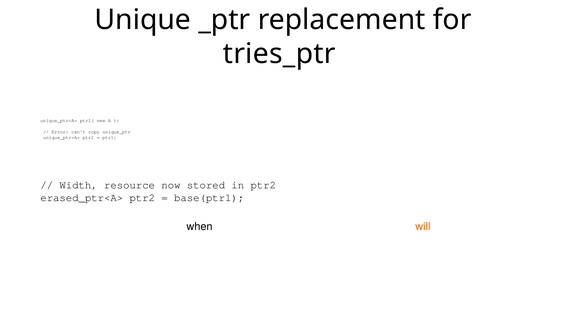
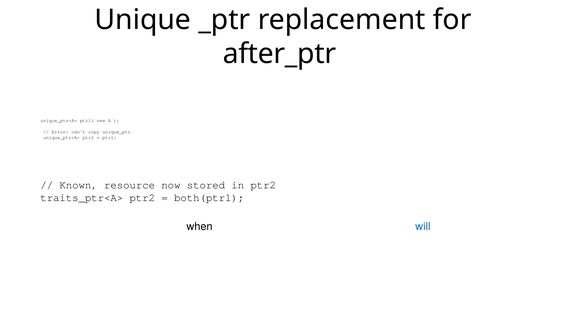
tries_ptr: tries_ptr -> after_ptr
Width: Width -> Known
erased_ptr<A>: erased_ptr<A> -> traits_ptr<A>
base(ptr1: base(ptr1 -> both(ptr1
will colour: orange -> blue
